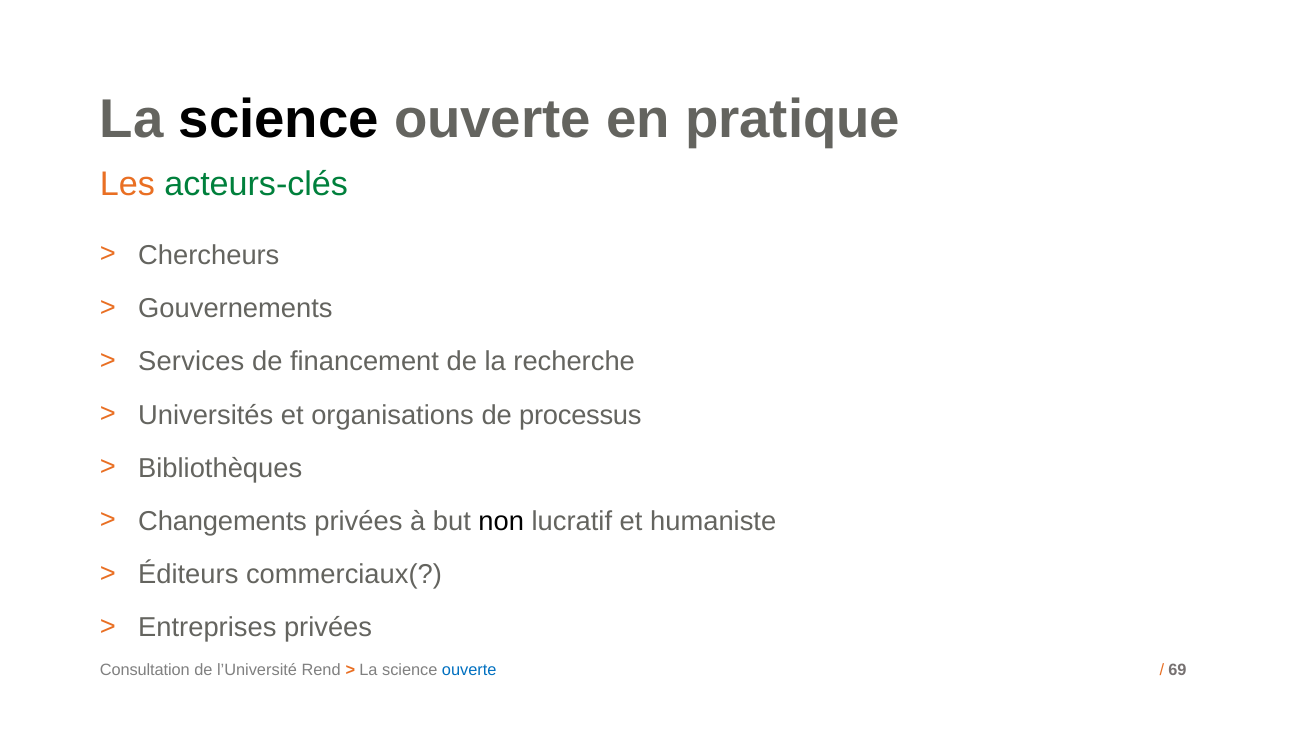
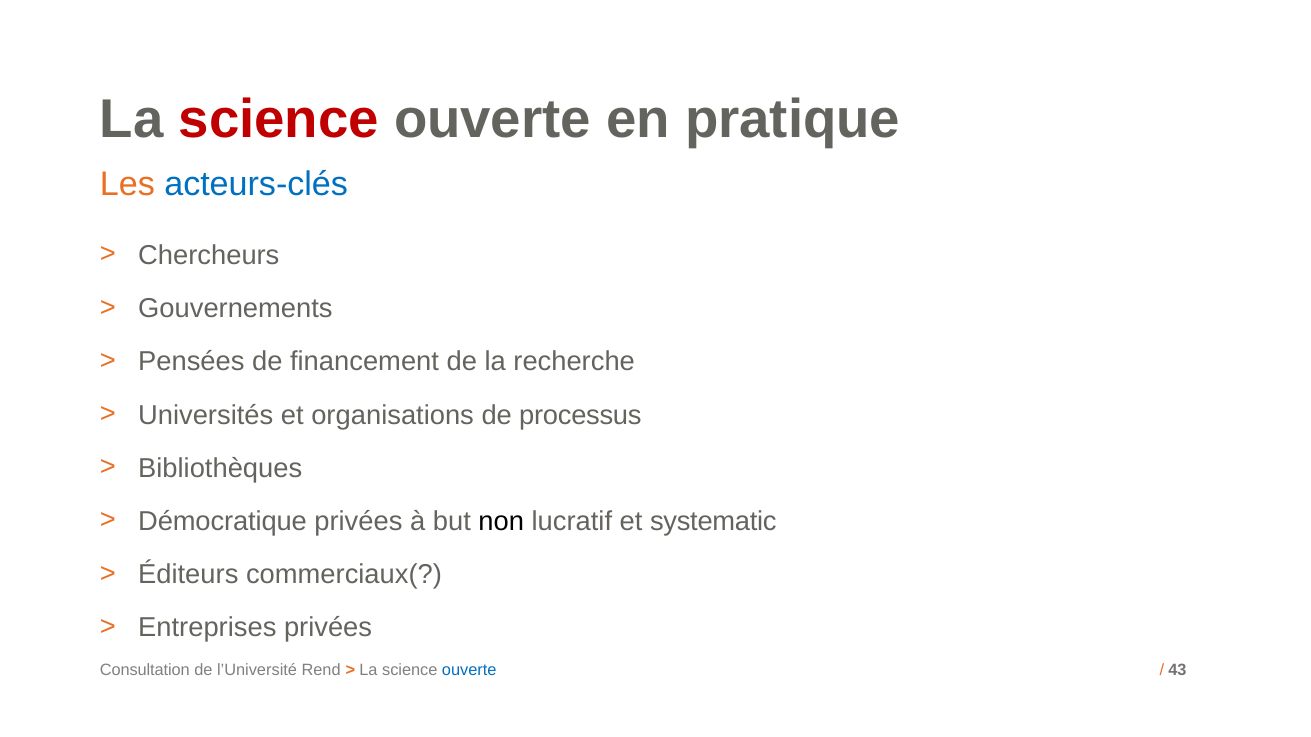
science at (279, 120) colour: black -> red
acteurs-clés colour: green -> blue
Services: Services -> Pensées
Changements: Changements -> Démocratique
humaniste: humaniste -> systematic
69: 69 -> 43
